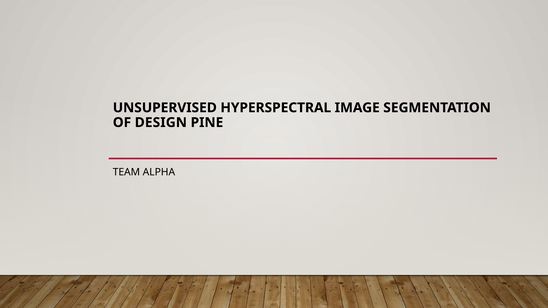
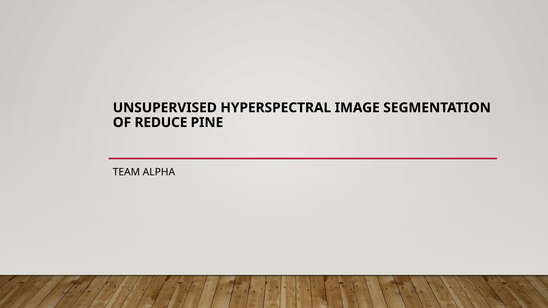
DESIGN: DESIGN -> REDUCE
